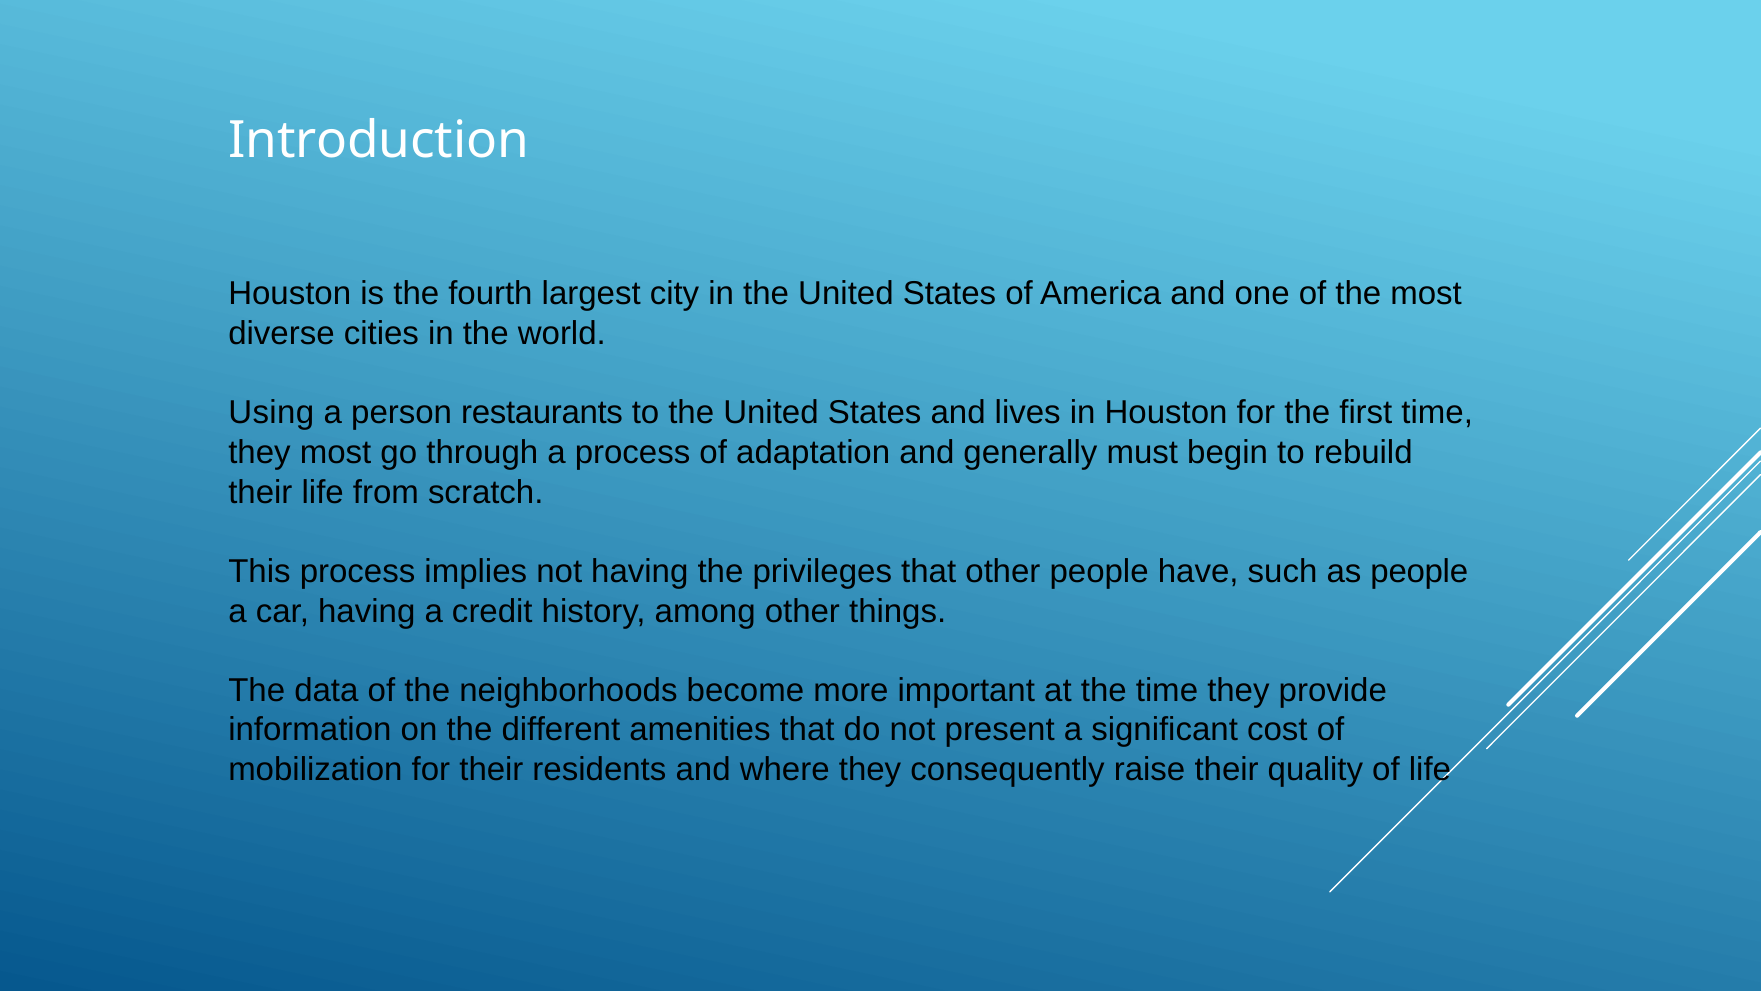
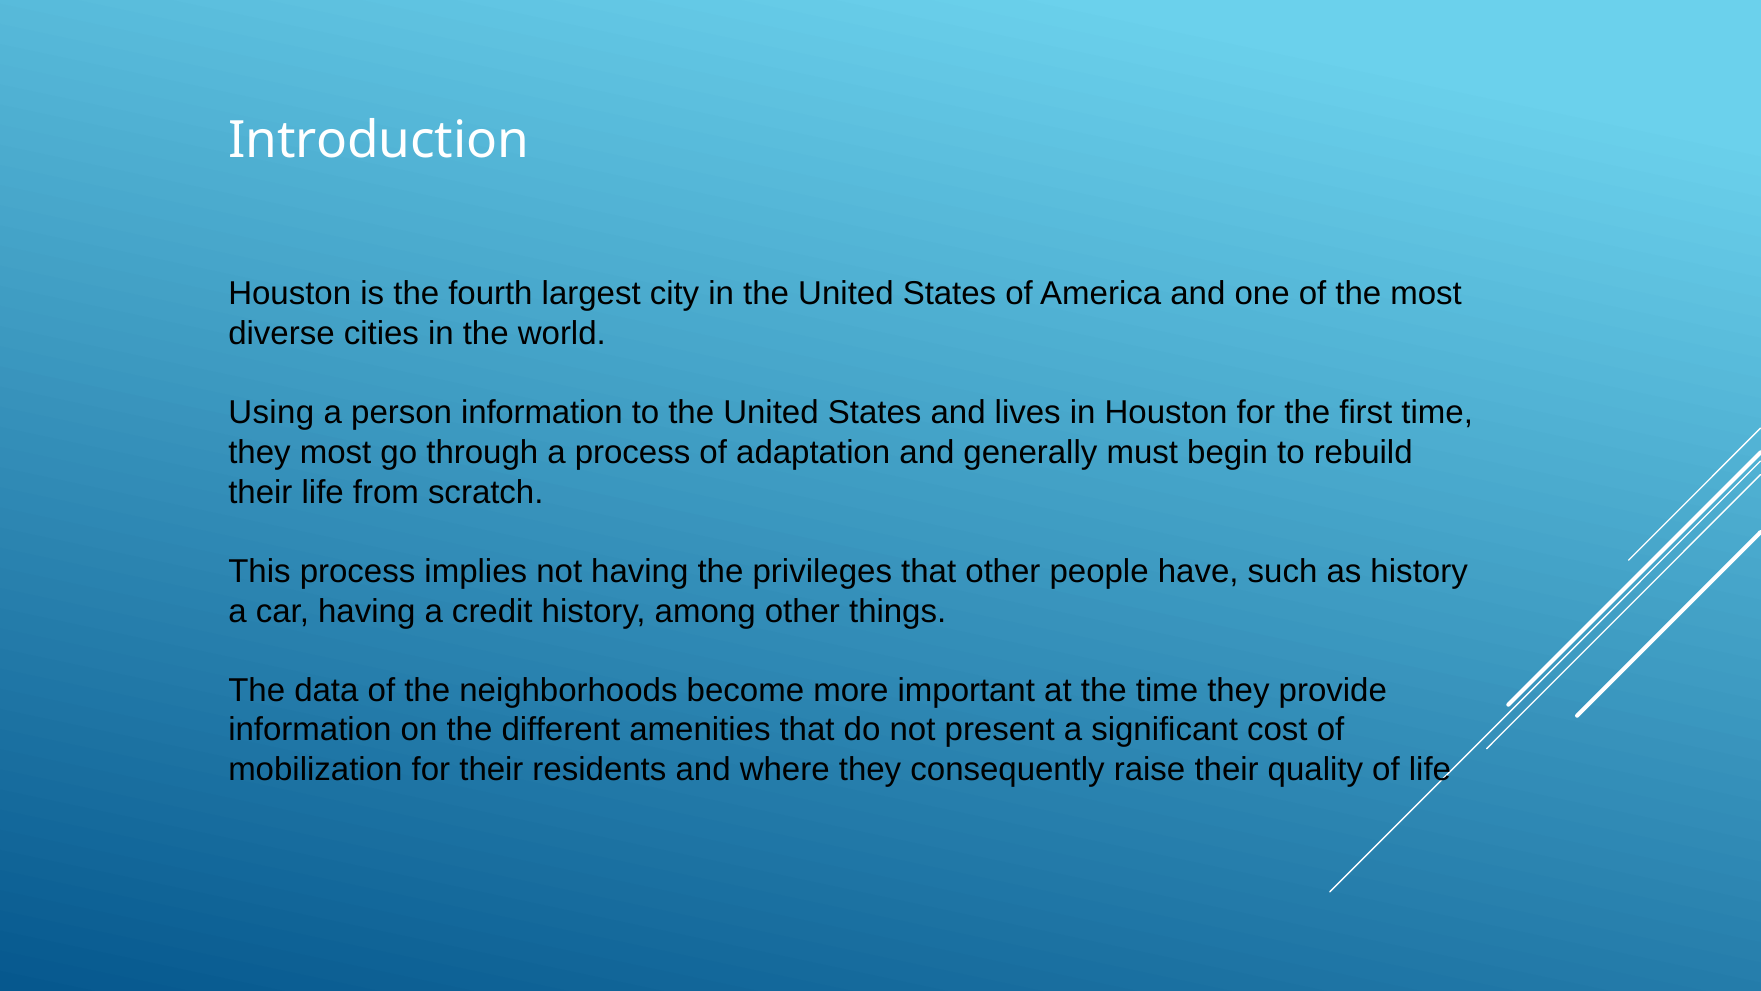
person restaurants: restaurants -> information
as people: people -> history
